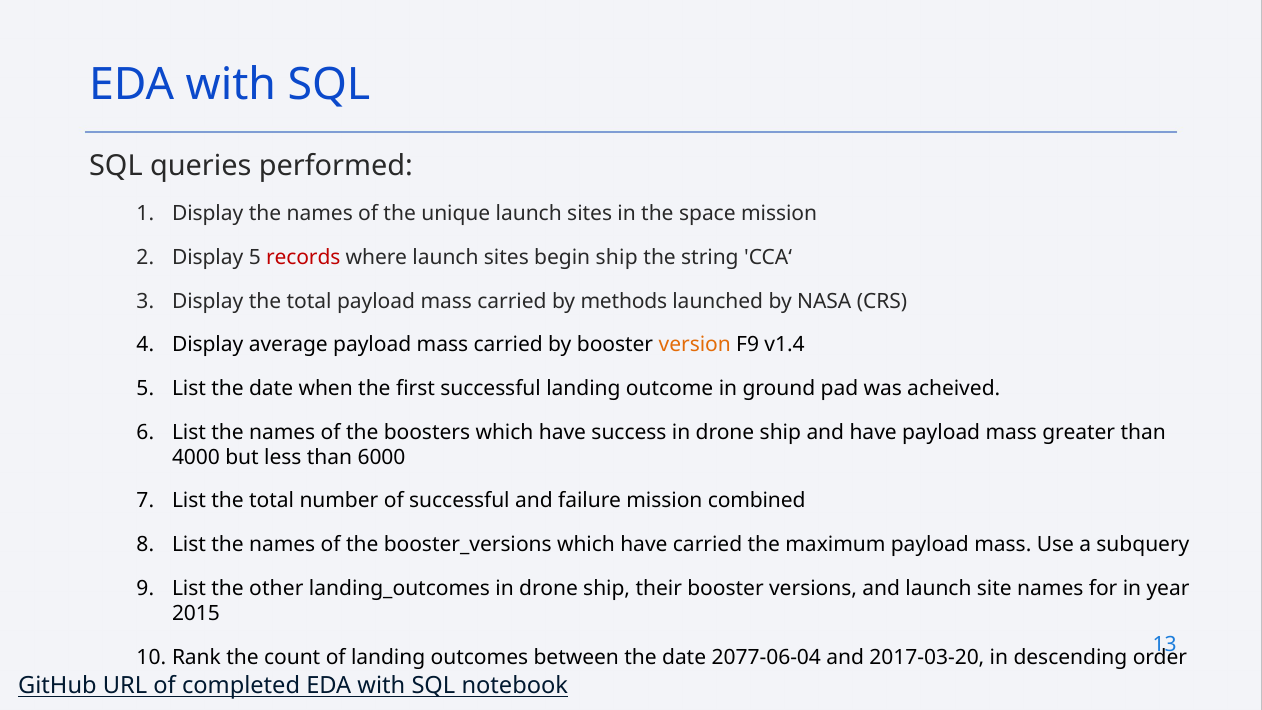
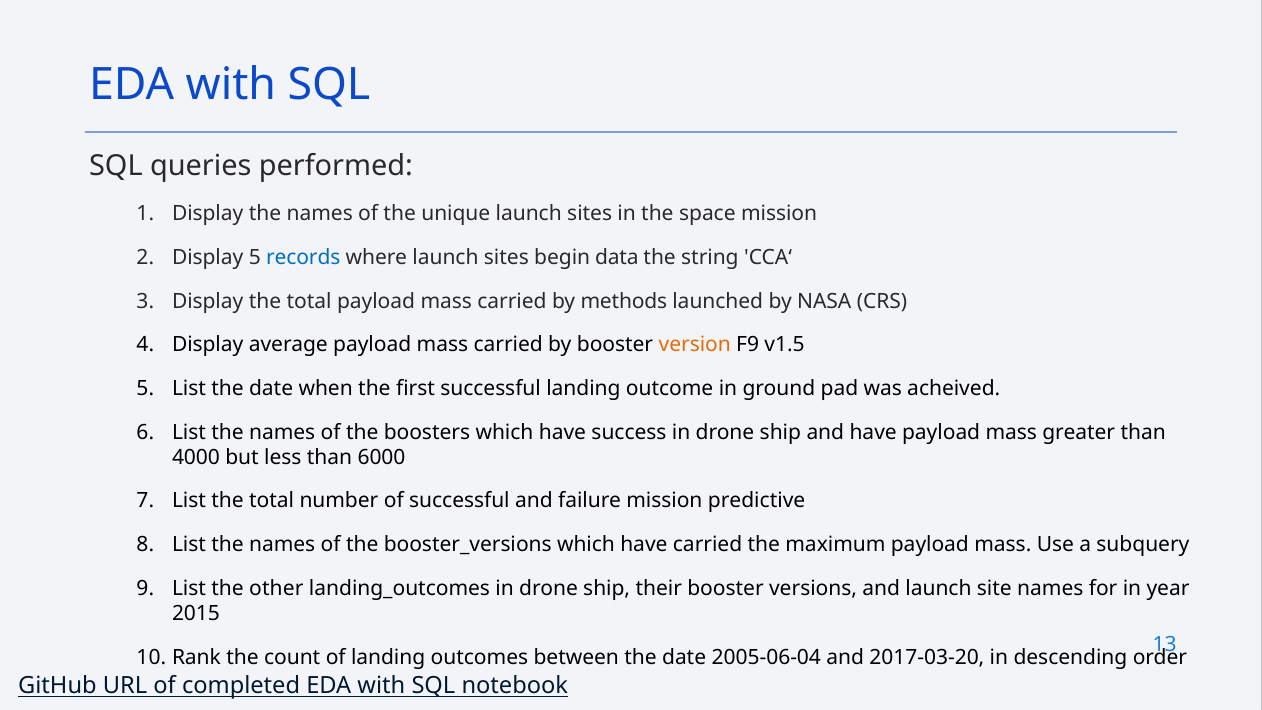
records colour: red -> blue
begin ship: ship -> data
v1.4: v1.4 -> v1.5
combined: combined -> predictive
2077-06-04: 2077-06-04 -> 2005-06-04
